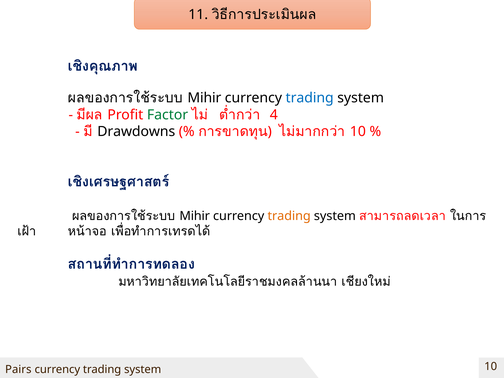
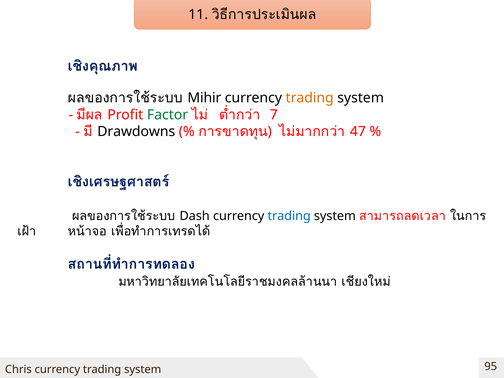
trading at (310, 98) colour: blue -> orange
4: 4 -> 7
10 at (358, 132): 10 -> 47
Mihir at (195, 216): Mihir -> Dash
trading at (289, 216) colour: orange -> blue
Pairs: Pairs -> Chris
system 10: 10 -> 95
